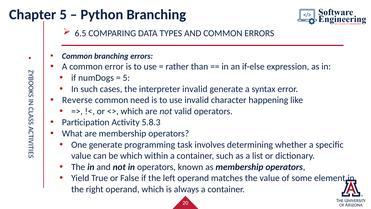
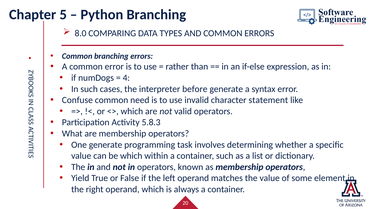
6.5: 6.5 -> 8.0
5 at (126, 78): 5 -> 4
interpreter invalid: invalid -> before
Reverse: Reverse -> Confuse
happening: happening -> statement
